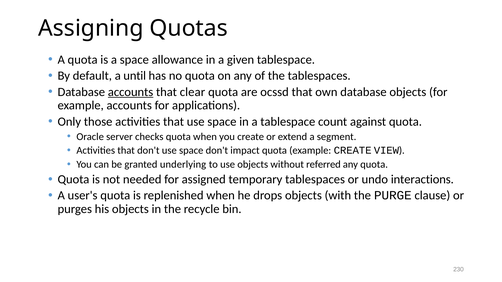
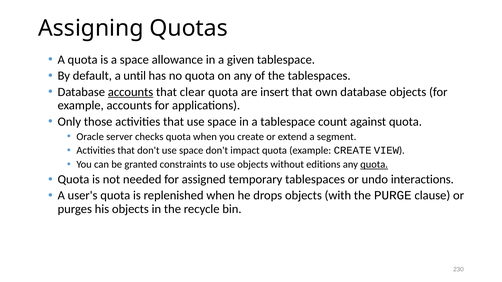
ocssd: ocssd -> insert
underlying: underlying -> constraints
referred: referred -> editions
quota at (374, 165) underline: none -> present
